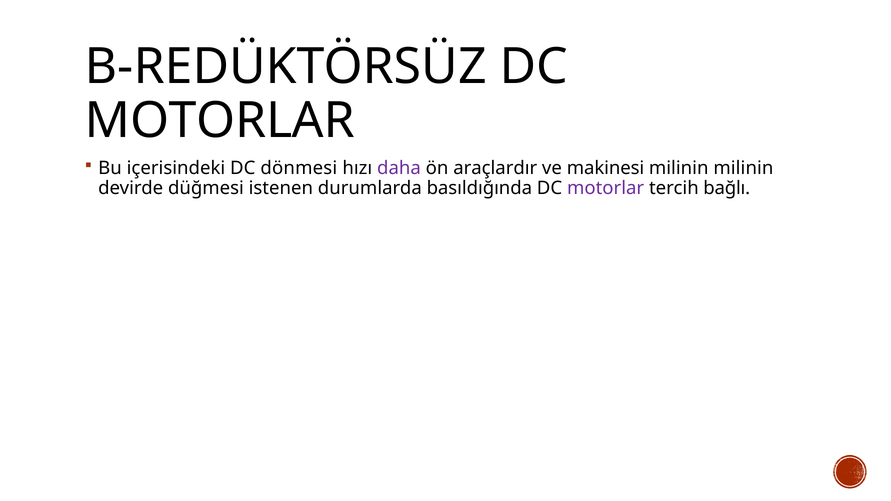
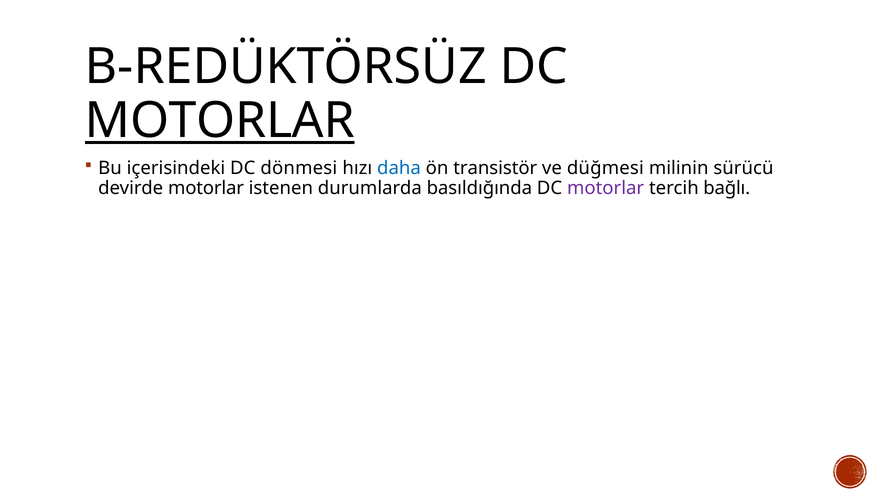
MOTORLAR at (220, 121) underline: none -> present
daha colour: purple -> blue
araçlardır: araçlardır -> transistör
makinesi: makinesi -> düğmesi
milinin milinin: milinin -> sürücü
devirde düğmesi: düğmesi -> motorlar
